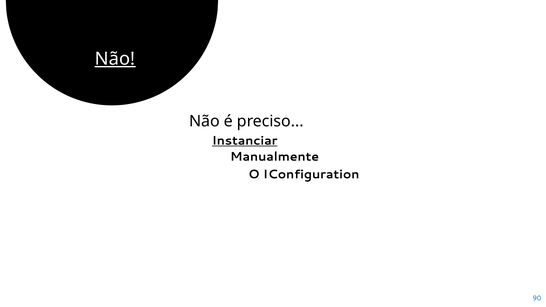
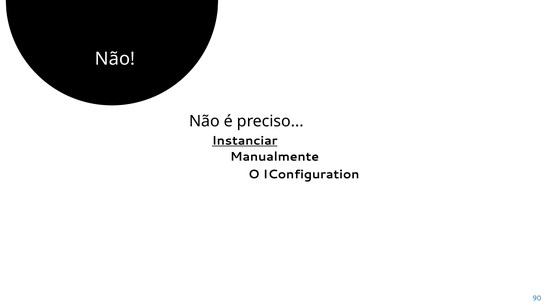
Não at (115, 59) underline: present -> none
